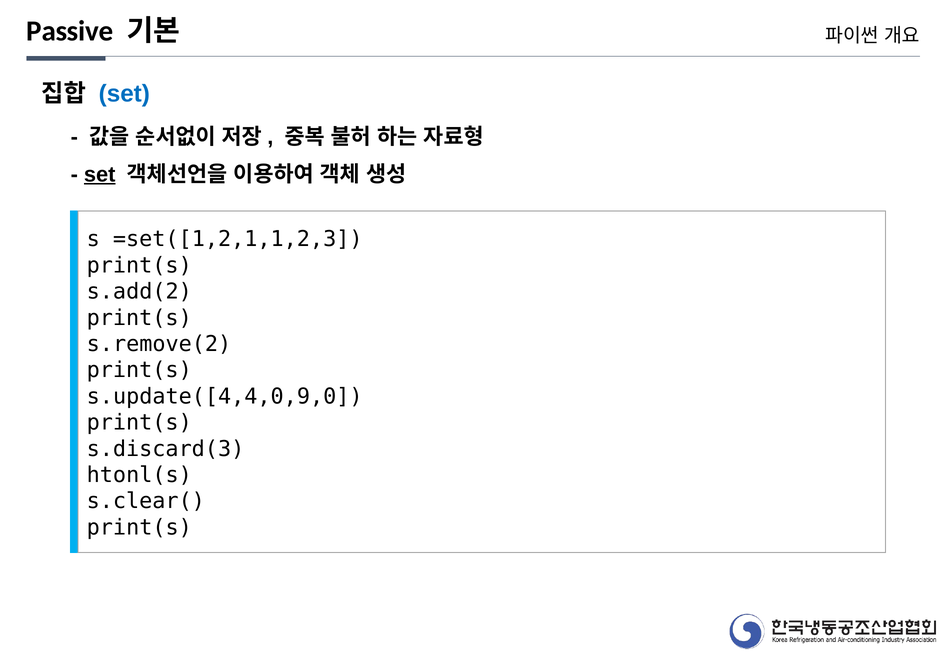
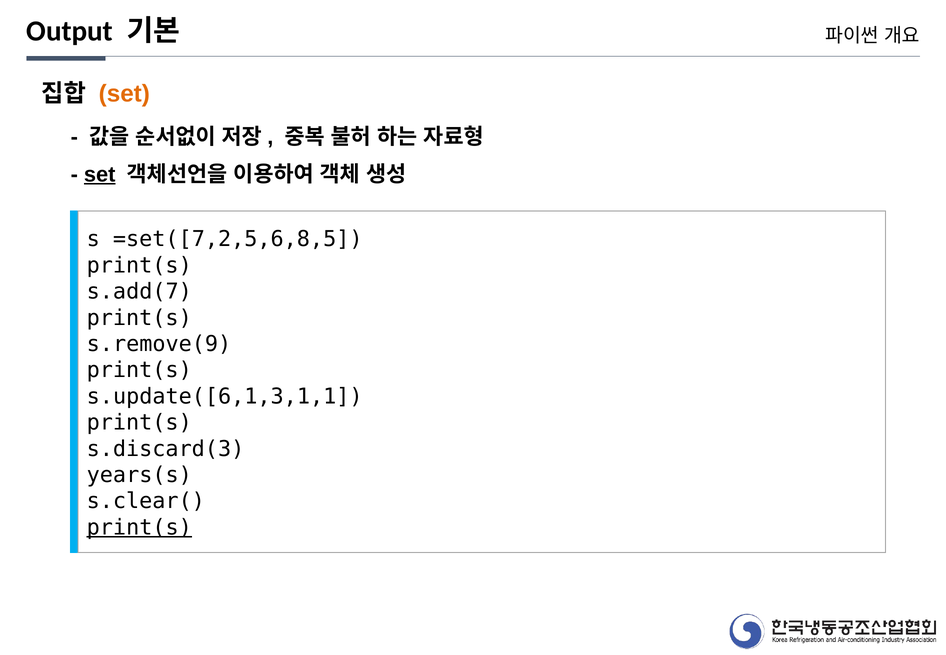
Passive: Passive -> Output
set at (124, 94) colour: blue -> orange
=set([1,2,1,1,2,3: =set([1,2,1,1,2,3 -> =set([7,2,5,6,8,5
s.add(2: s.add(2 -> s.add(7
s.remove(2: s.remove(2 -> s.remove(9
s.update([4,4,0,9,0: s.update([4,4,0,9,0 -> s.update([6,1,3,1,1
htonl(s: htonl(s -> years(s
print(s at (139, 527) underline: none -> present
